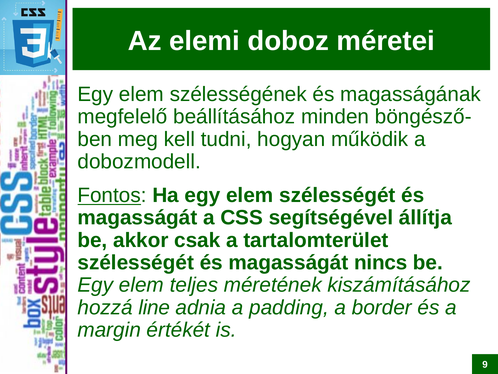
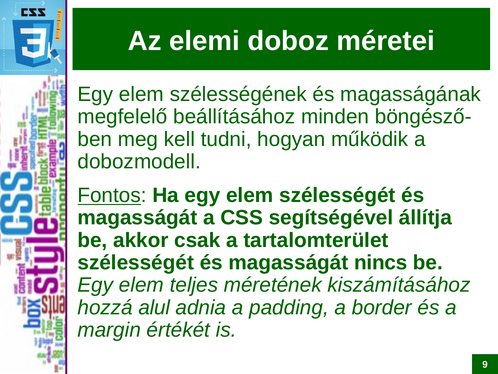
line: line -> alul
